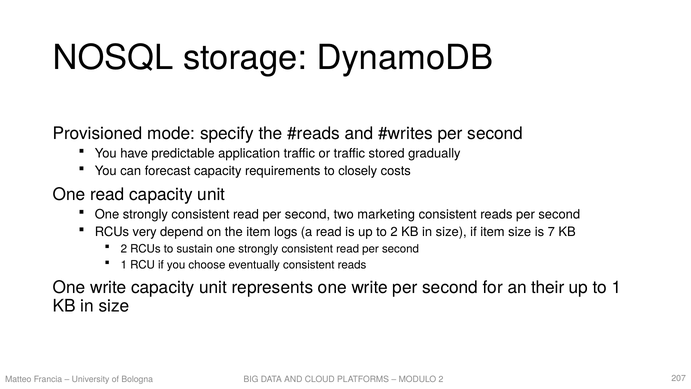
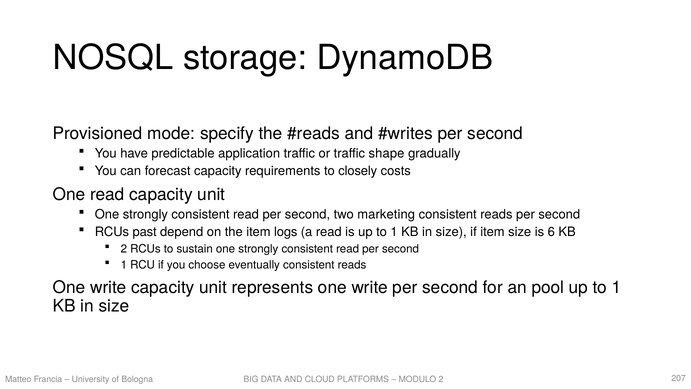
stored: stored -> shape
very: very -> past
is up to 2: 2 -> 1
7: 7 -> 6
their: their -> pool
